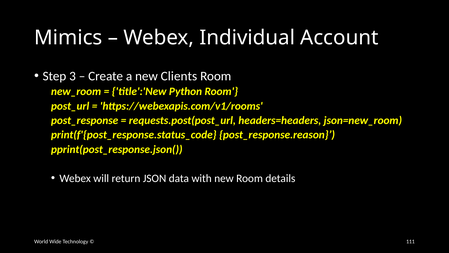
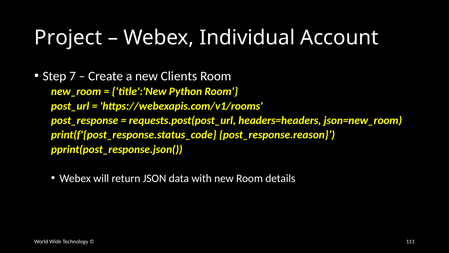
Mimics: Mimics -> Project
3: 3 -> 7
